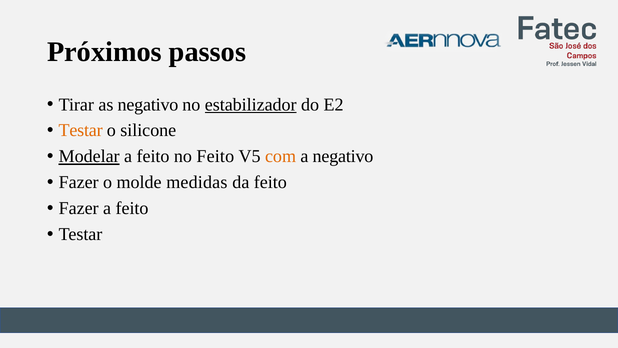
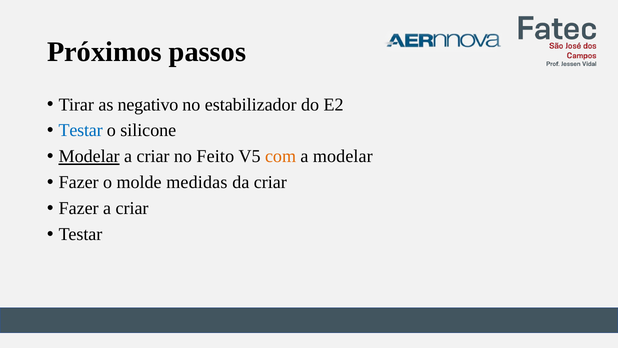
estabilizador underline: present -> none
Testar at (81, 130) colour: orange -> blue
feito at (153, 156): feito -> criar
a negativo: negativo -> modelar
da feito: feito -> criar
Fazer a feito: feito -> criar
